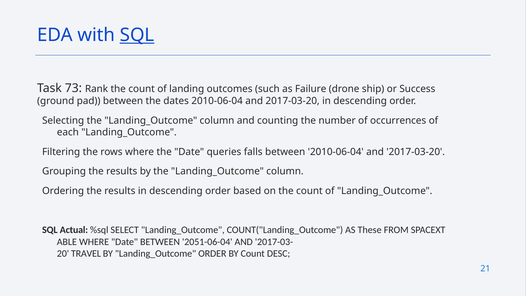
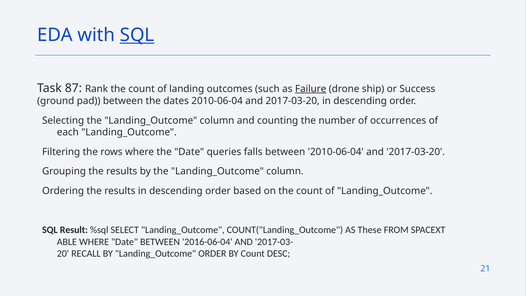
73: 73 -> 87
Failure underline: none -> present
Actual: Actual -> Result
2051-06-04: 2051-06-04 -> 2016-06-04
TRAVEL: TRAVEL -> RECALL
